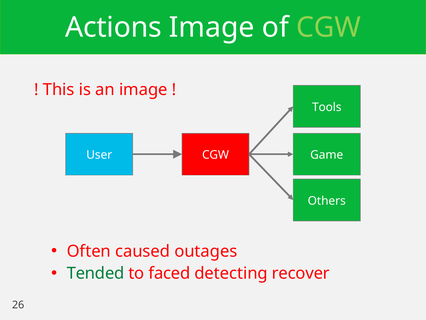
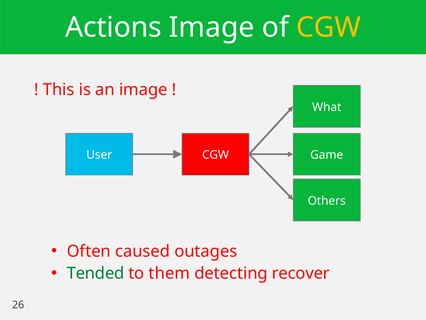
CGW at (329, 27) colour: light green -> yellow
Tools: Tools -> What
faced: faced -> them
